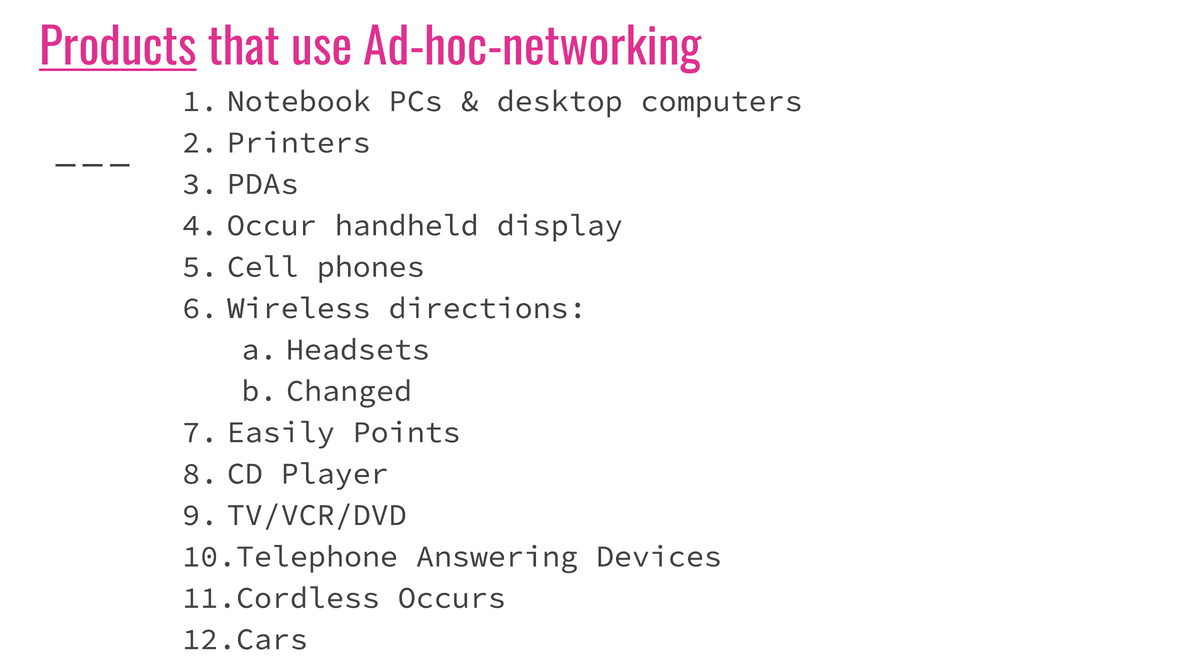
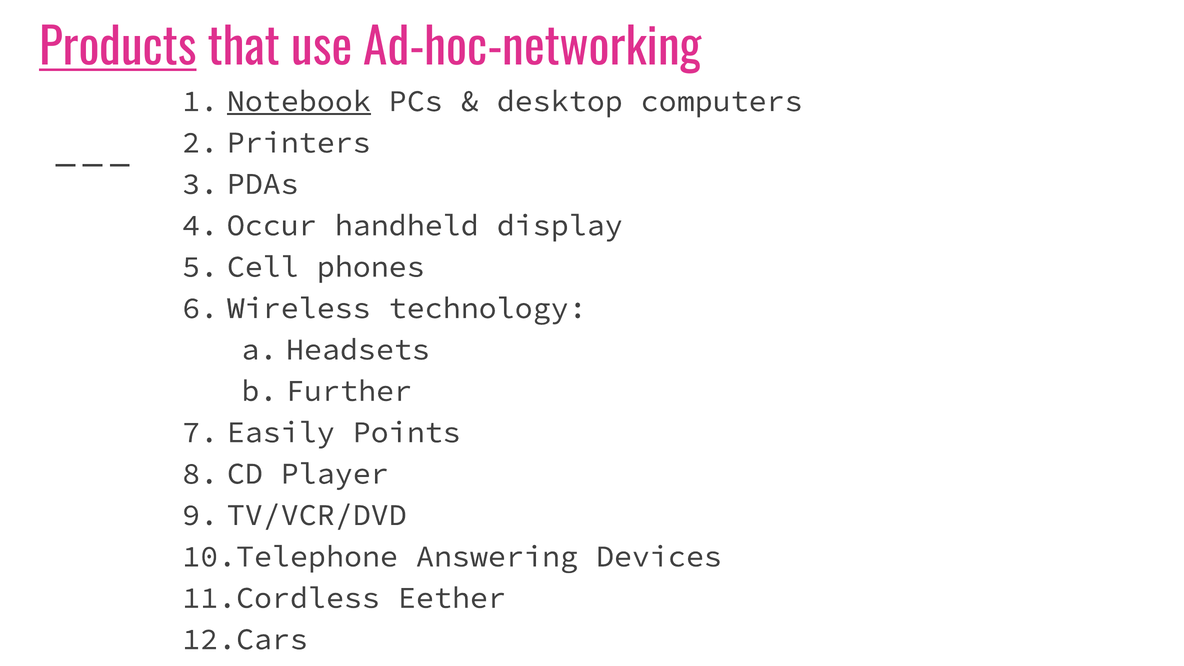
Notebook underline: none -> present
directions: directions -> technology
Changed: Changed -> Further
Occurs: Occurs -> Eether
